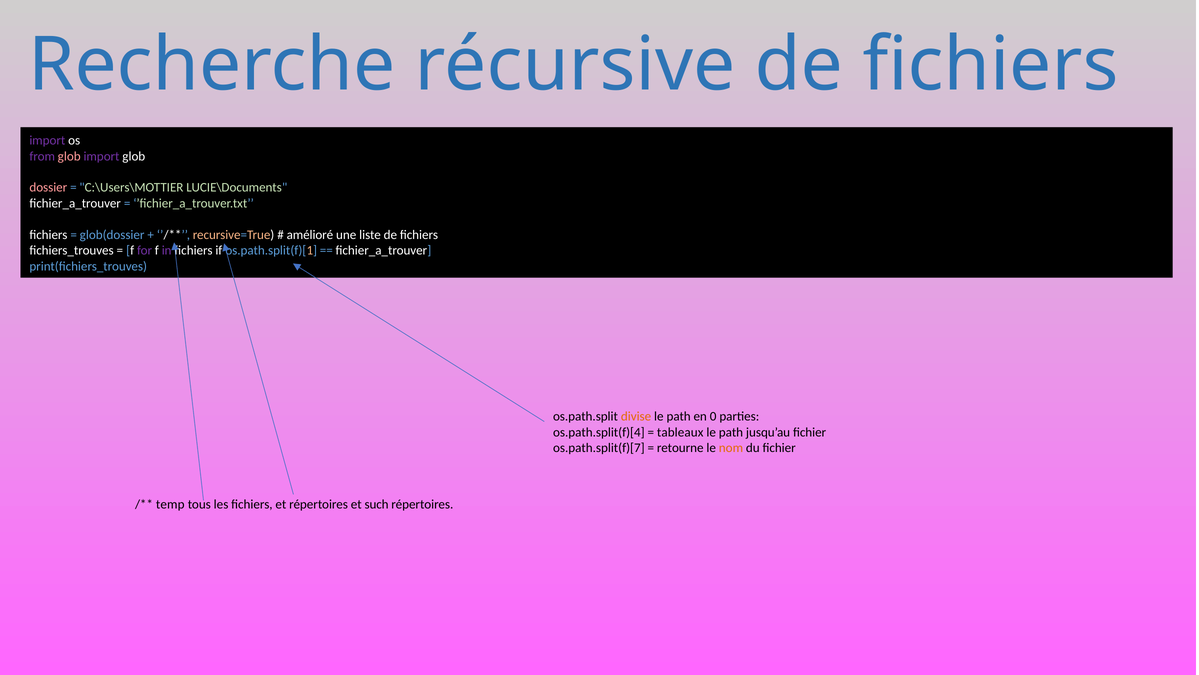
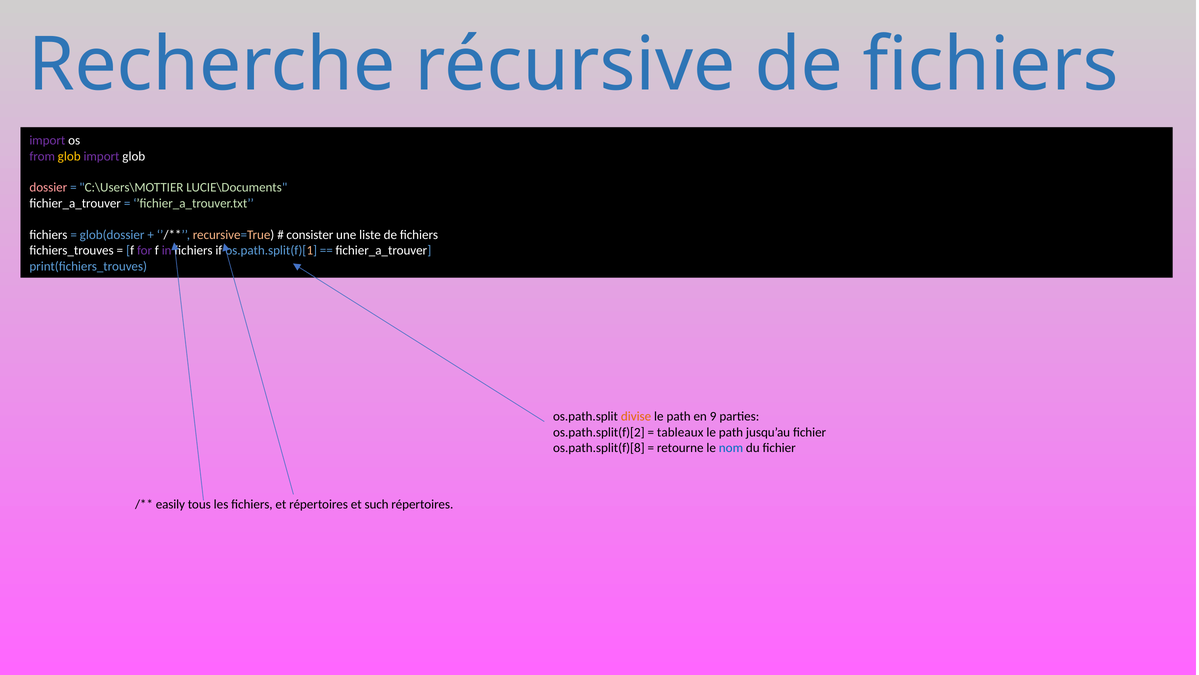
glob at (69, 156) colour: pink -> yellow
amélioré: amélioré -> consister
0: 0 -> 9
os.path.split(f)[4: os.path.split(f)[4 -> os.path.split(f)[2
os.path.split(f)[7: os.path.split(f)[7 -> os.path.split(f)[8
nom colour: orange -> blue
temp: temp -> easily
